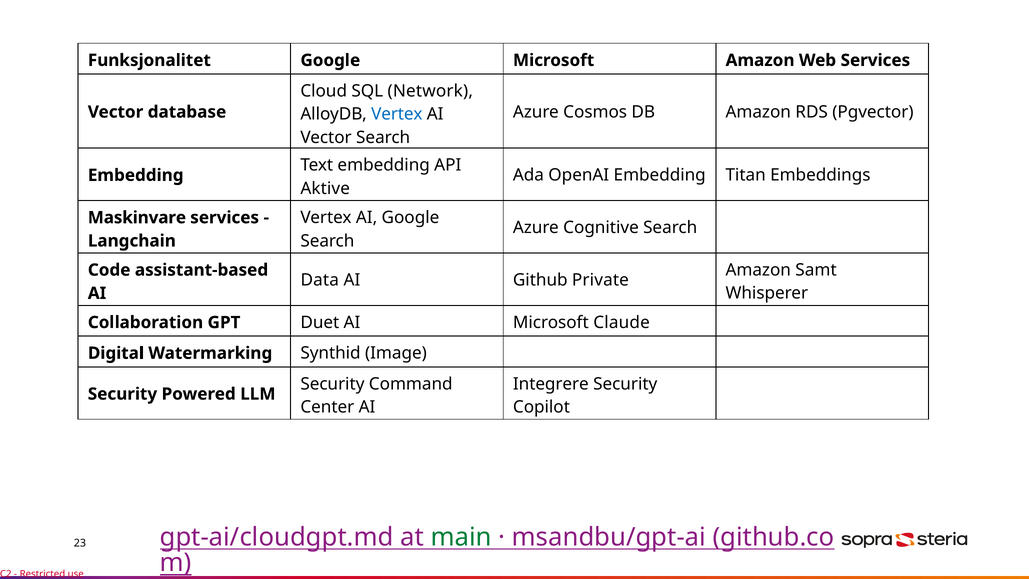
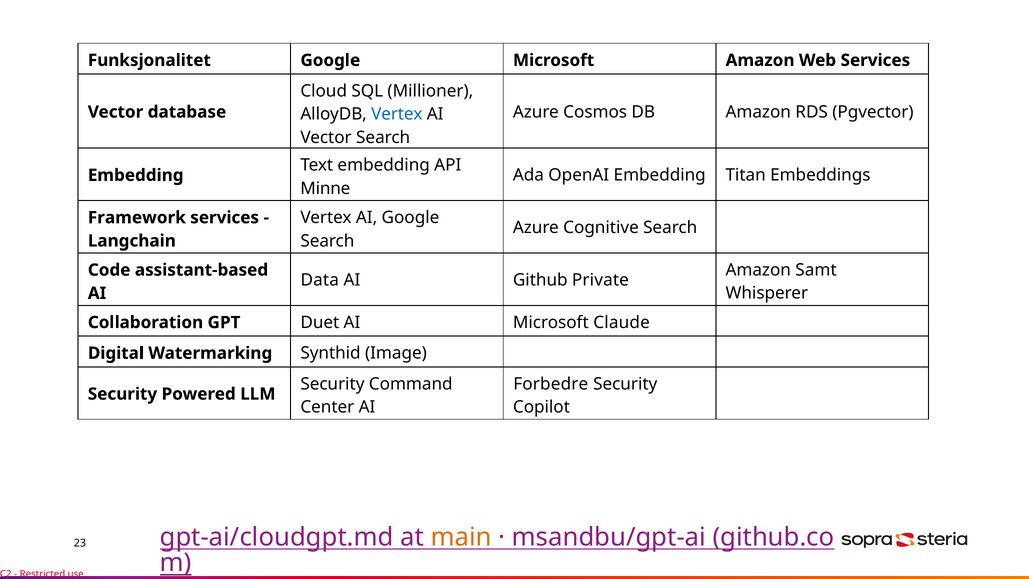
Network: Network -> Millioner
Aktive: Aktive -> Minne
Maskinvare: Maskinvare -> Framework
Integrere: Integrere -> Forbedre
main colour: green -> orange
